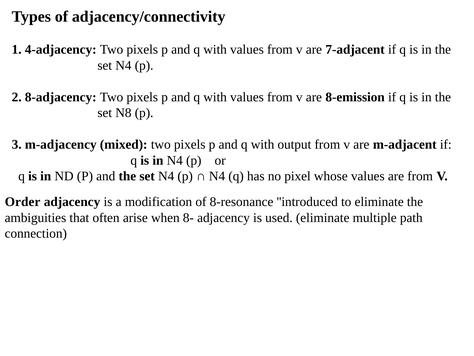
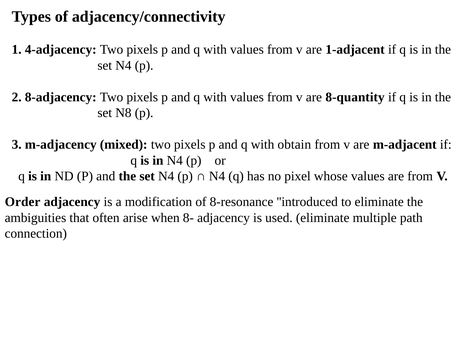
7-adjacent: 7-adjacent -> 1-adjacent
8-emission: 8-emission -> 8-quantity
output: output -> obtain
